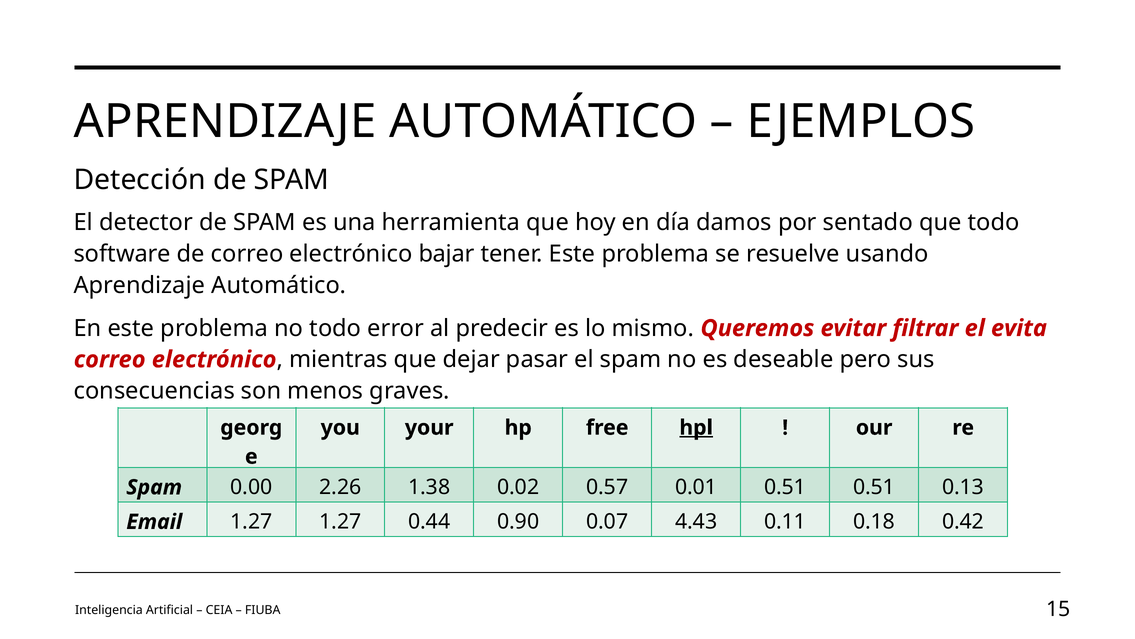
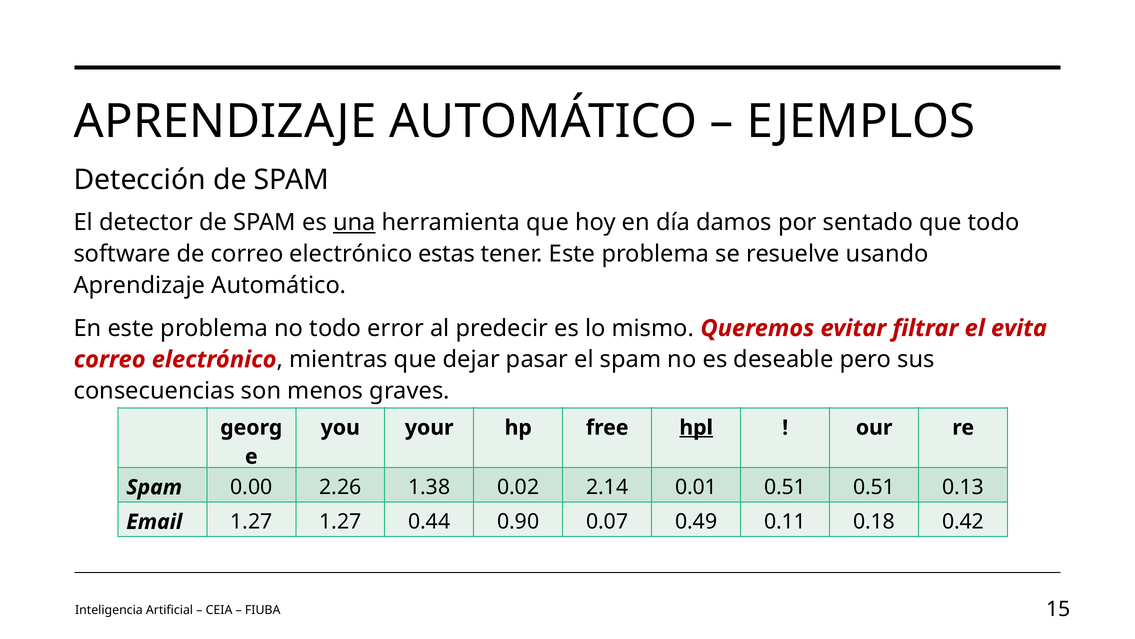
una underline: none -> present
bajar: bajar -> estas
0.57: 0.57 -> 2.14
4.43: 4.43 -> 0.49
